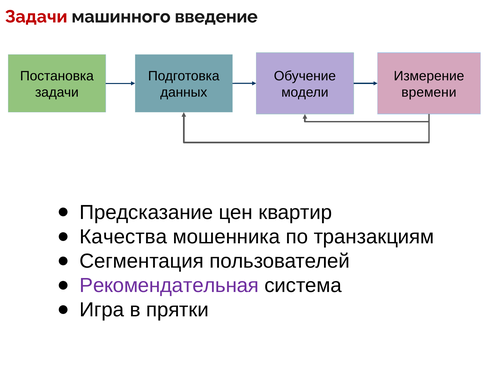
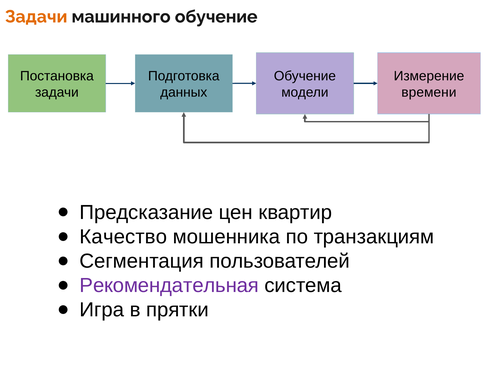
Задачи at (36, 17) colour: red -> orange
машинного введение: введение -> обучение
Качества: Качества -> Качество
